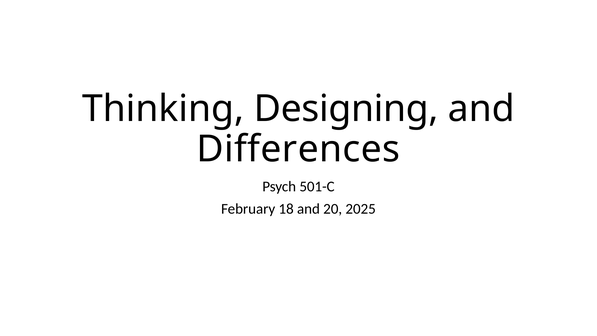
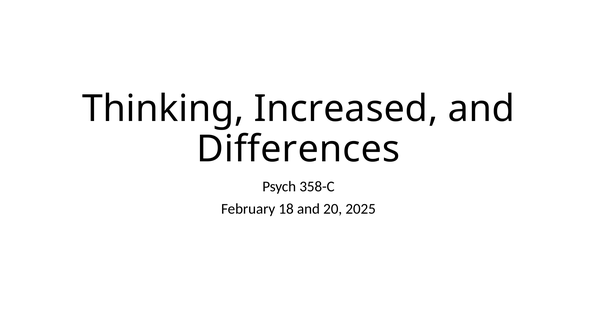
Designing: Designing -> Increased
501-C: 501-C -> 358-C
